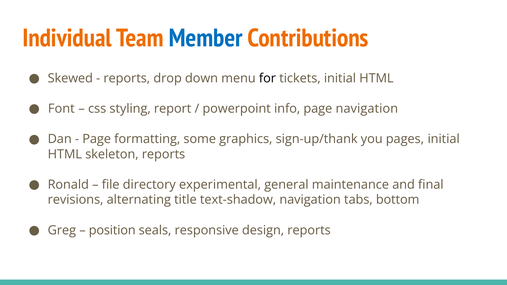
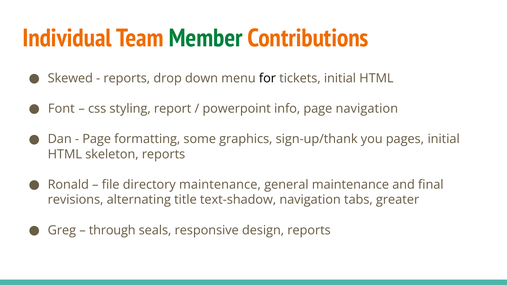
Member colour: blue -> green
directory experimental: experimental -> maintenance
bottom: bottom -> greater
position: position -> through
